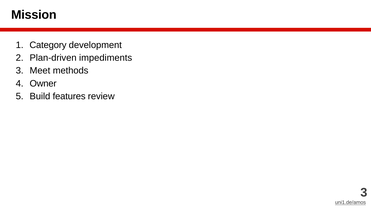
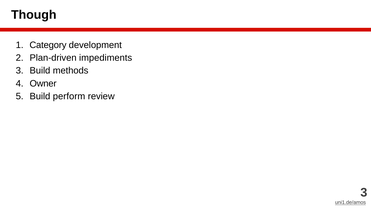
Mission: Mission -> Though
Meet at (40, 71): Meet -> Build
features: features -> perform
